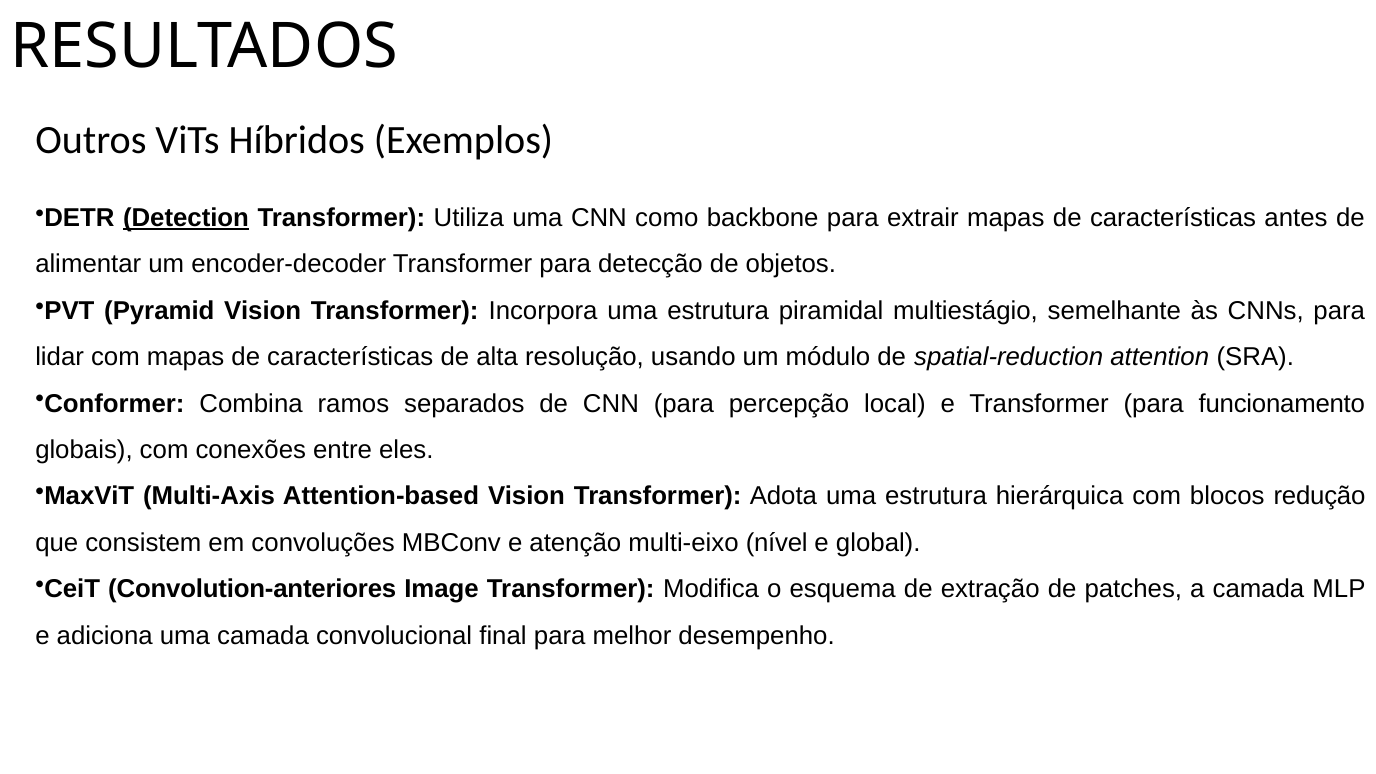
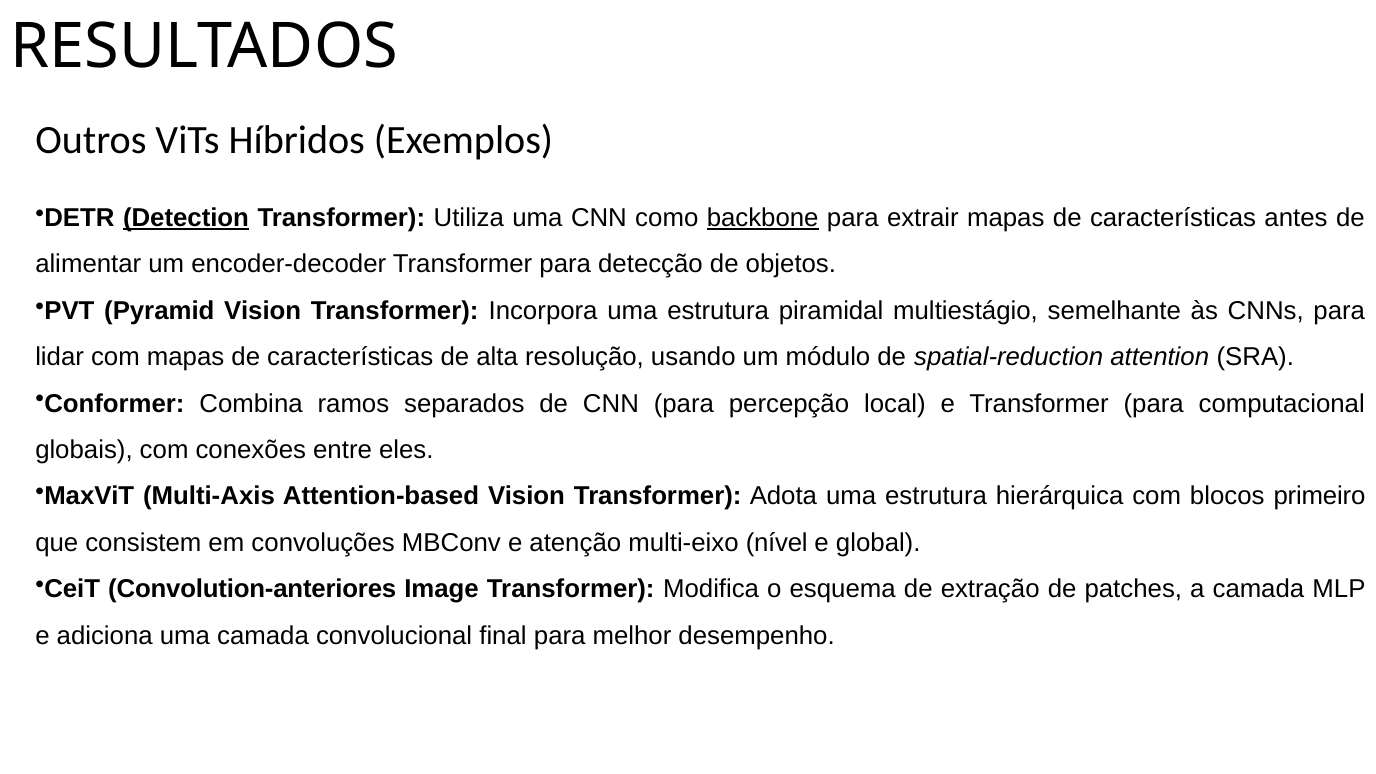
backbone underline: none -> present
funcionamento: funcionamento -> computacional
redução: redução -> primeiro
